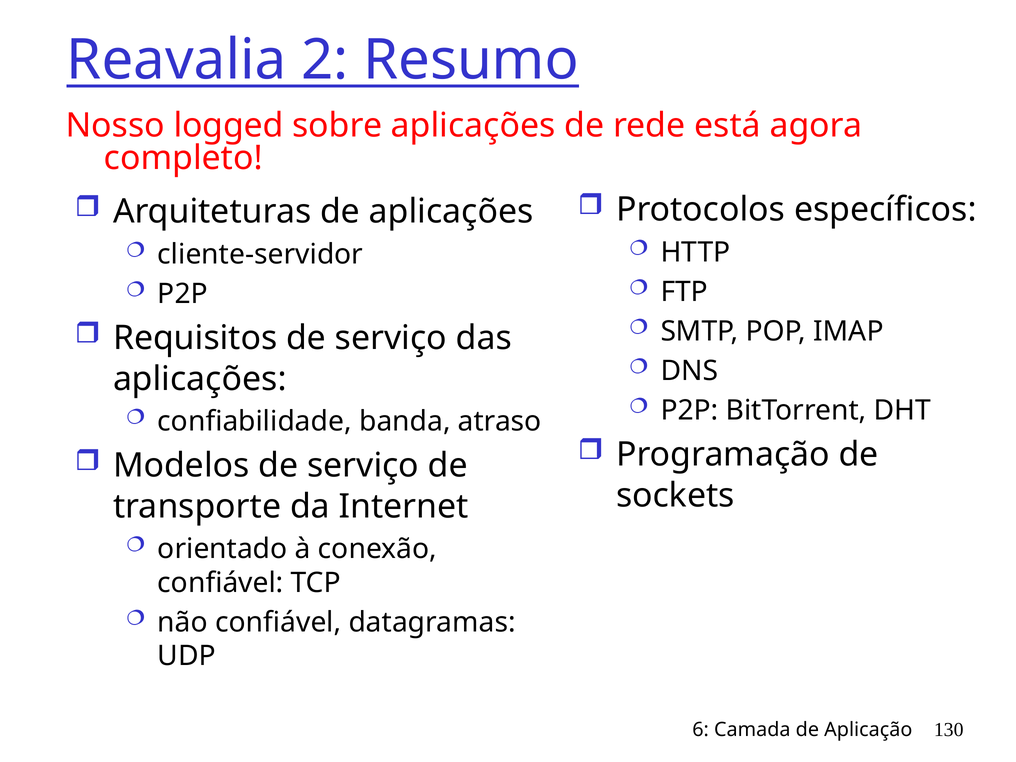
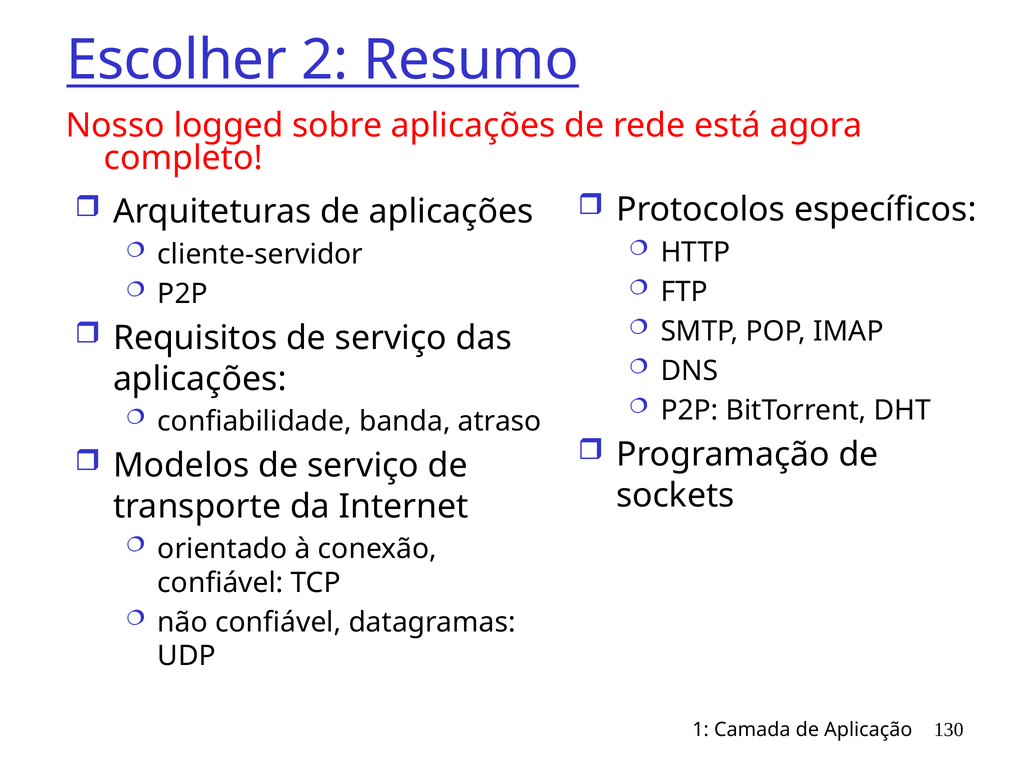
Reavalia: Reavalia -> Escolher
6: 6 -> 1
